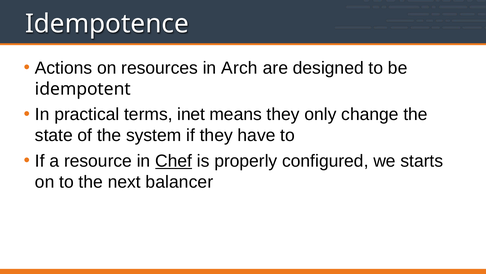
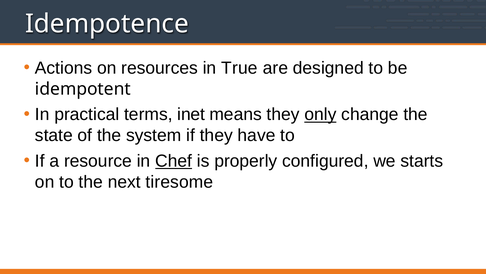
Arch: Arch -> True
only underline: none -> present
balancer: balancer -> tiresome
